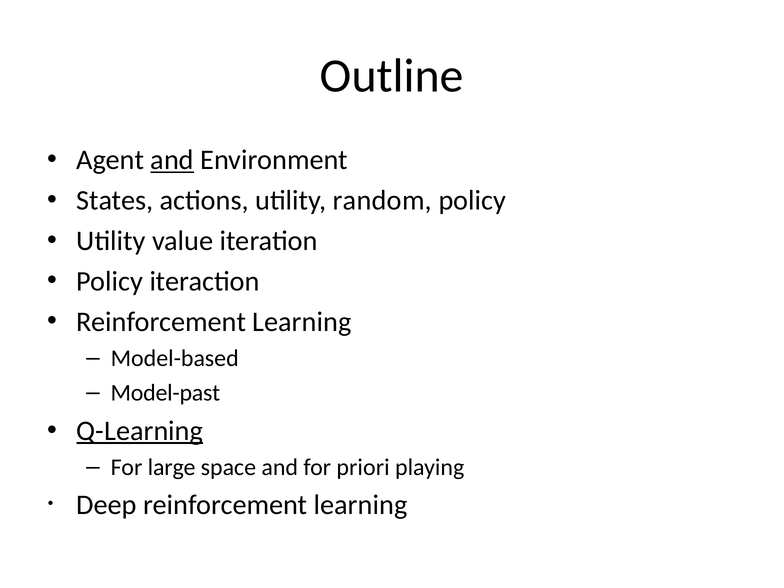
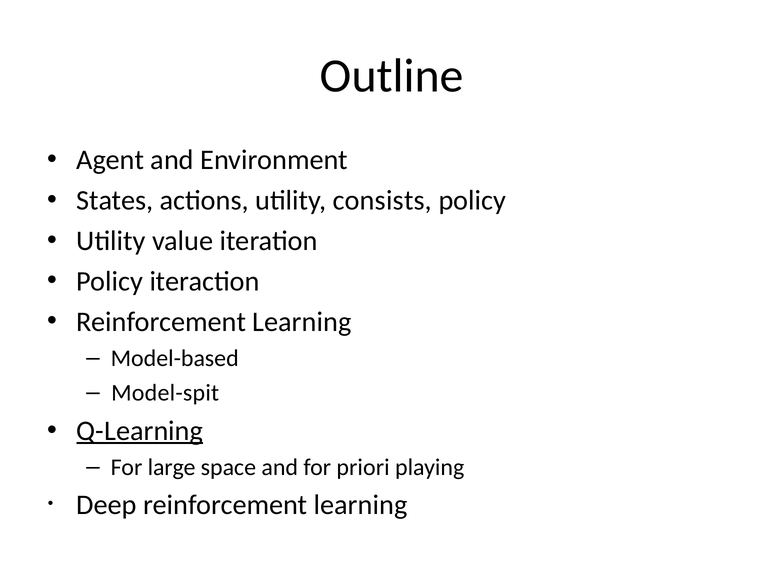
and at (172, 160) underline: present -> none
random: random -> consists
Model-past: Model-past -> Model-spit
